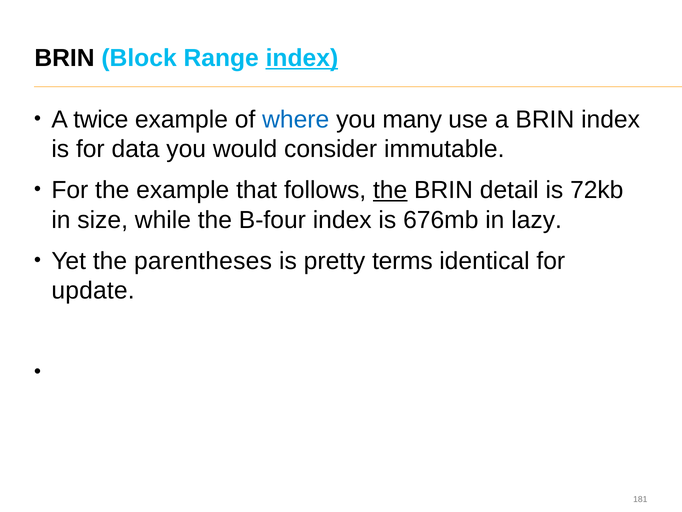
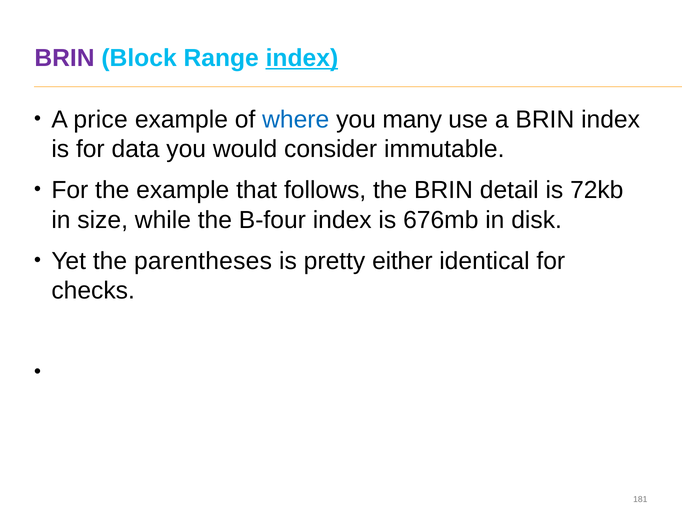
BRIN at (64, 58) colour: black -> purple
twice: twice -> price
the at (390, 190) underline: present -> none
lazy: lazy -> disk
terms: terms -> either
update: update -> checks
